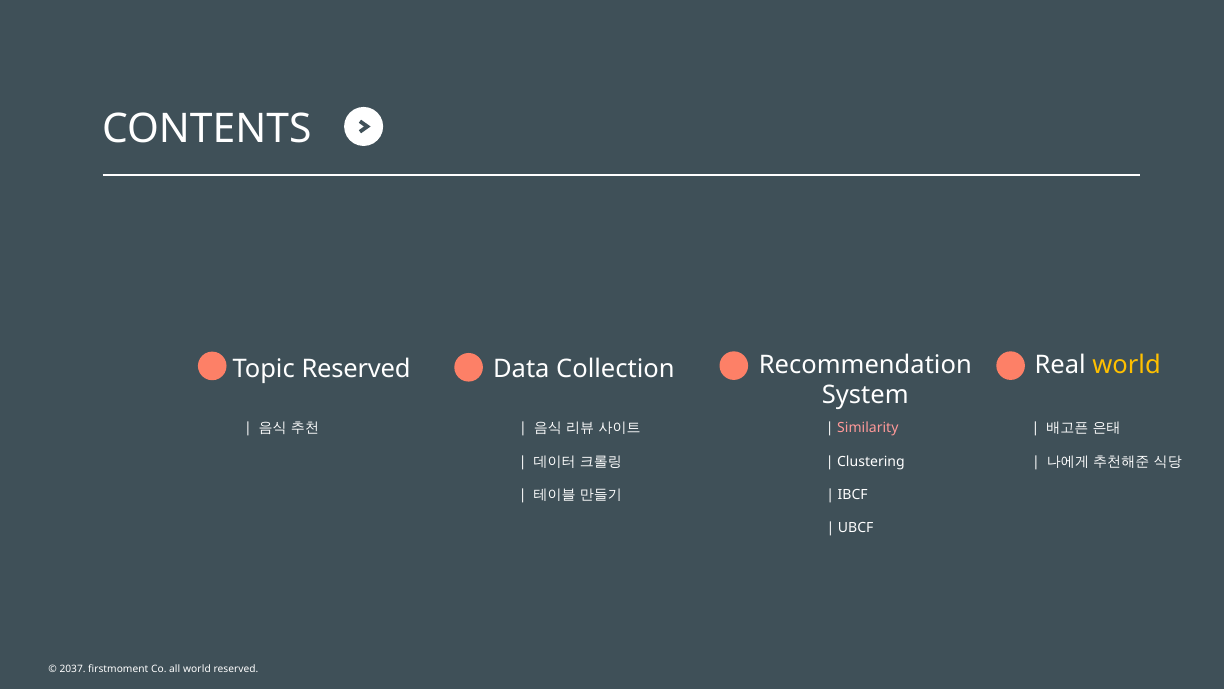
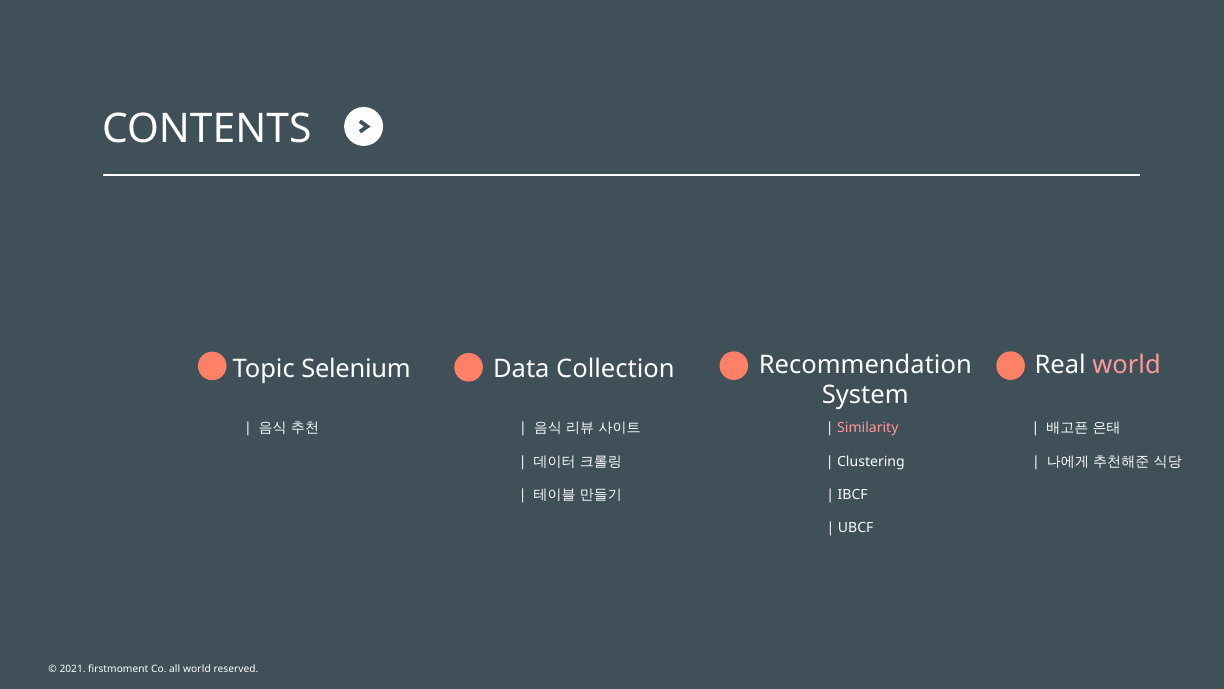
world at (1127, 364) colour: yellow -> pink
Topic Reserved: Reserved -> Selenium
2037: 2037 -> 2021
